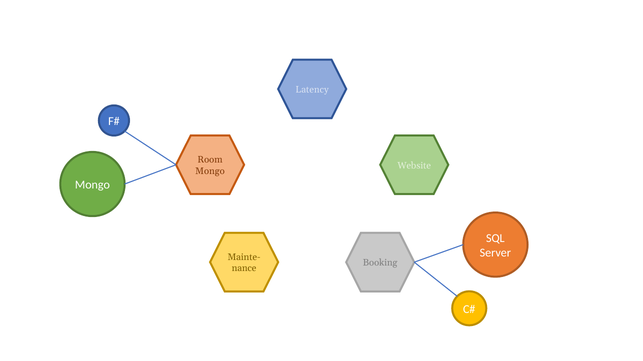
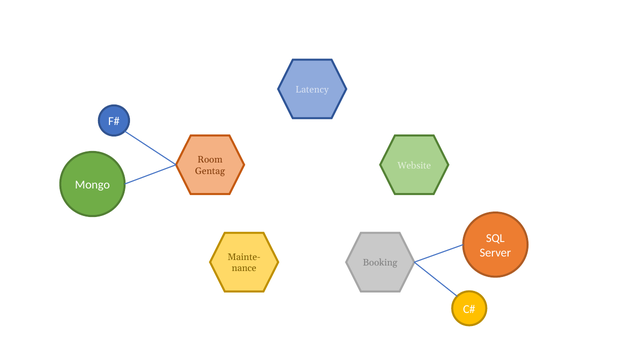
Mongo at (210, 171): Mongo -> Gentag
